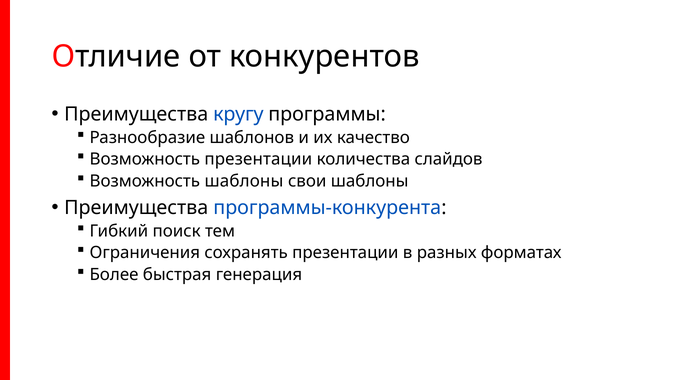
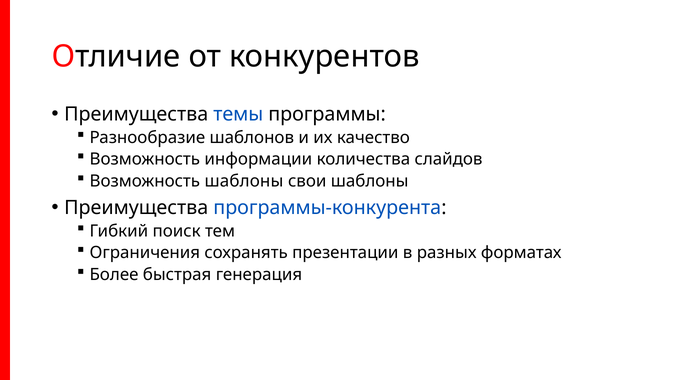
кругу: кругу -> темы
Возможность презентации: презентации -> информации
